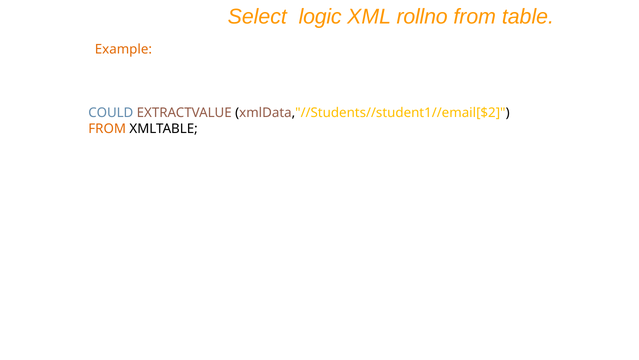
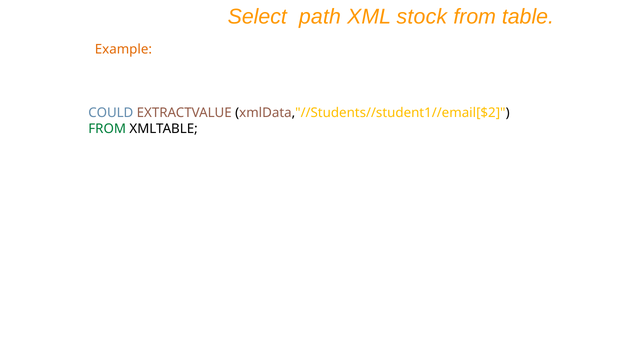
logic: logic -> path
rollno: rollno -> stock
FROM at (107, 129) colour: orange -> green
